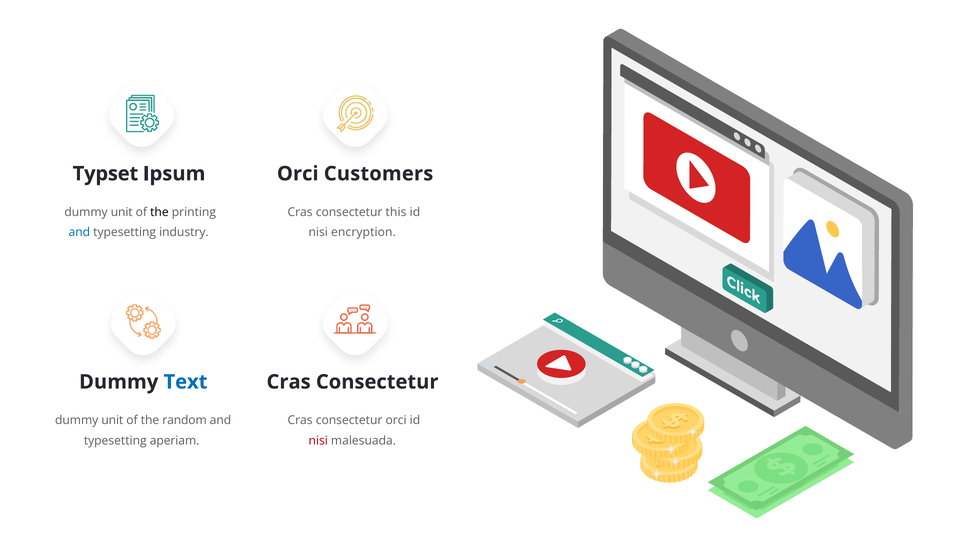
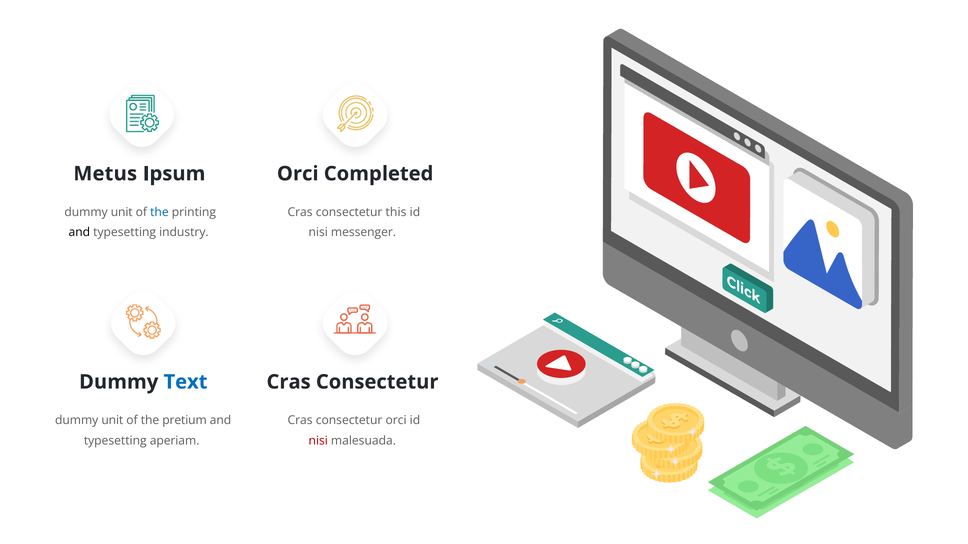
Typset: Typset -> Metus
Customers: Customers -> Completed
the at (159, 212) colour: black -> blue
and at (79, 233) colour: blue -> black
encryption: encryption -> messenger
random: random -> pretium
